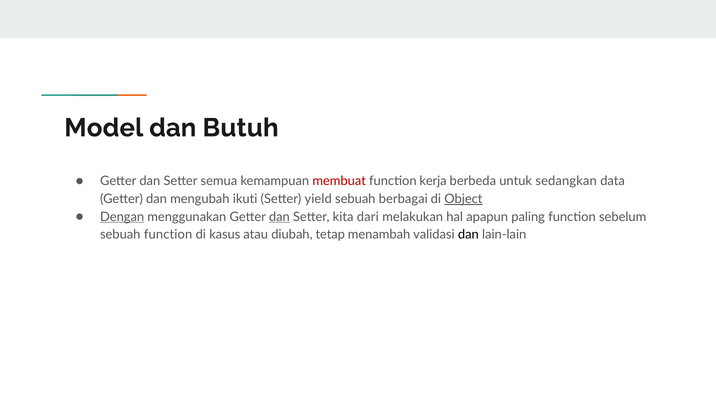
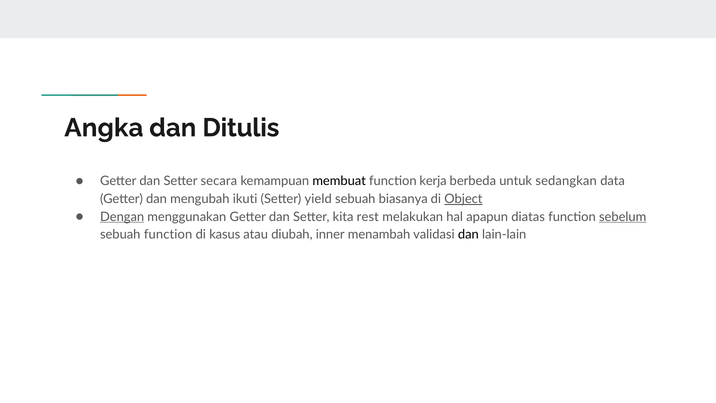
Model: Model -> Angka
Butuh: Butuh -> Ditulis
semua: semua -> secara
membuat colour: red -> black
berbagai: berbagai -> biasanya
dan at (279, 217) underline: present -> none
dari: dari -> rest
paling: paling -> diatas
sebelum underline: none -> present
tetap: tetap -> inner
